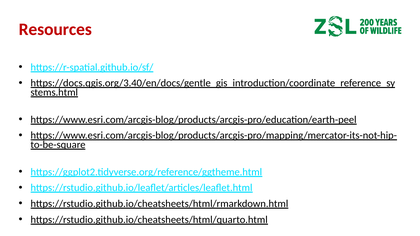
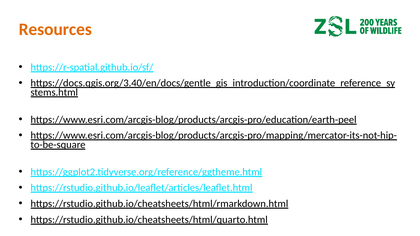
Resources colour: red -> orange
